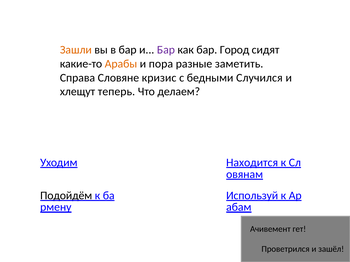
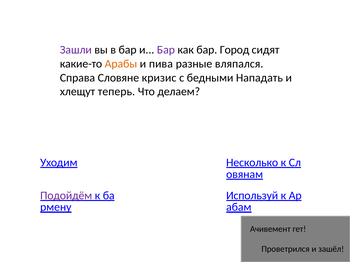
Зашли colour: orange -> purple
пора: пора -> пива
заметить: заметить -> вляпался
Случился: Случился -> Нападать
Находится: Находится -> Несколько
Подойдём colour: black -> purple
